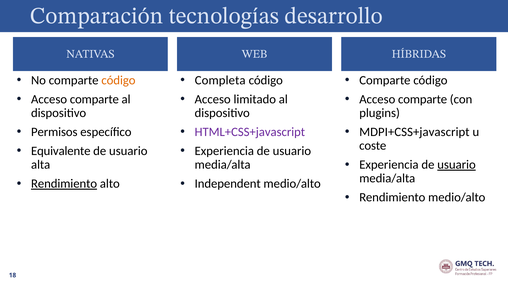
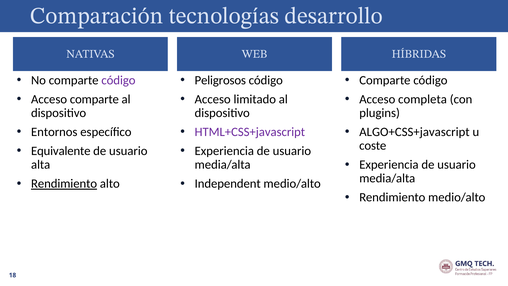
código at (118, 80) colour: orange -> purple
Completa: Completa -> Peligrosos
comparte at (423, 99): comparte -> completa
Permisos: Permisos -> Entornos
MDPI+CSS+javascript: MDPI+CSS+javascript -> ALGO+CSS+javascript
usuario at (457, 165) underline: present -> none
